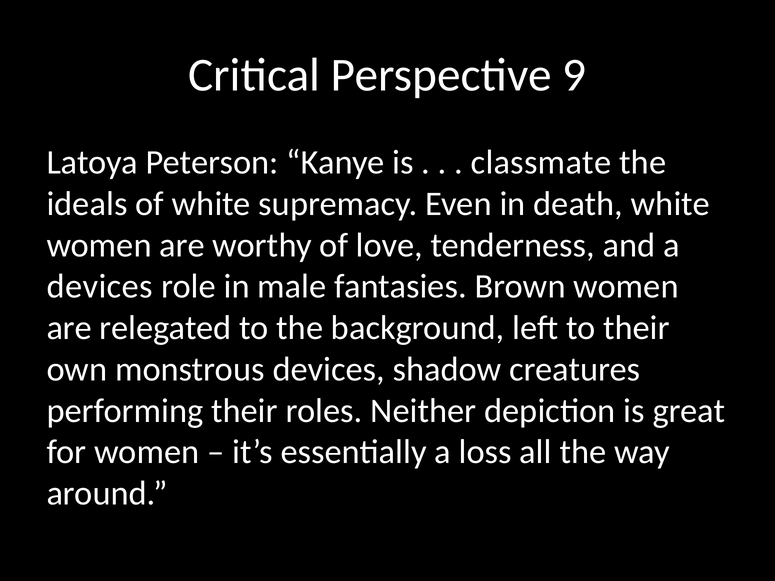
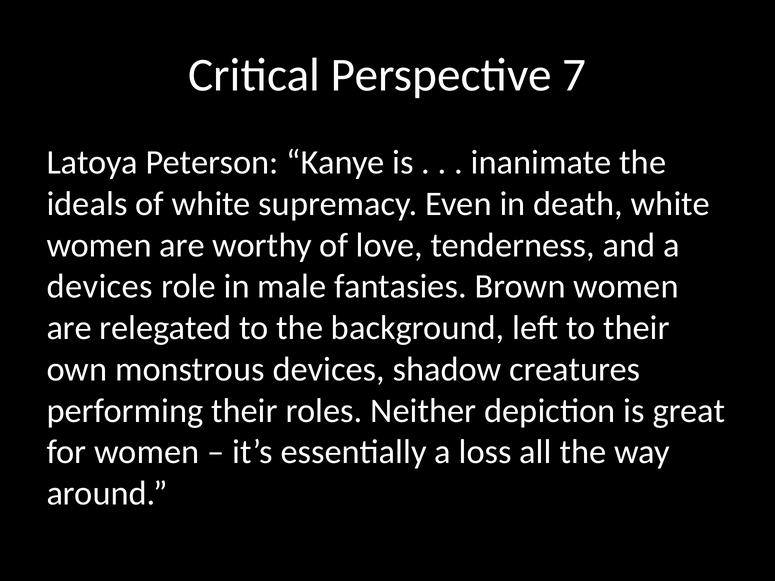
9: 9 -> 7
classmate: classmate -> inanimate
